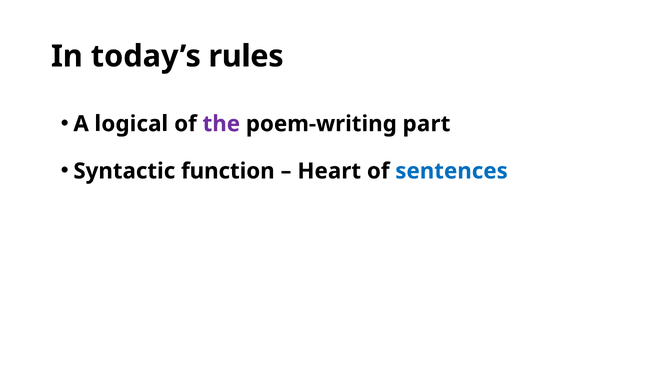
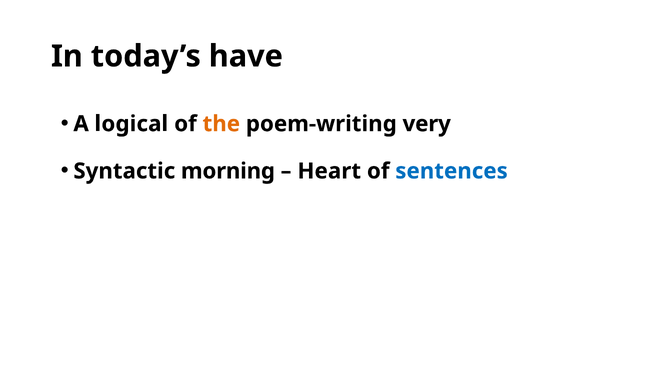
rules: rules -> have
the colour: purple -> orange
part: part -> very
function: function -> morning
